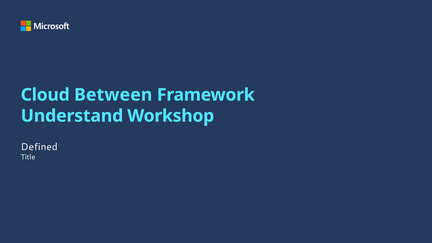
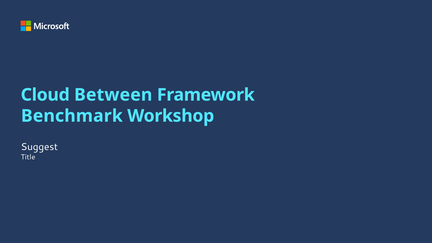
Understand: Understand -> Benchmark
Defined: Defined -> Suggest
